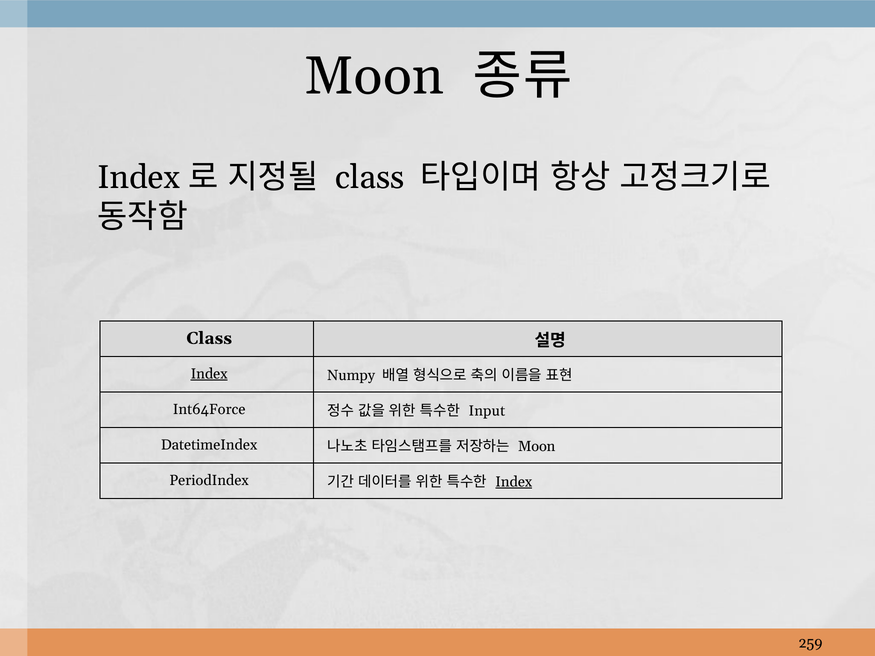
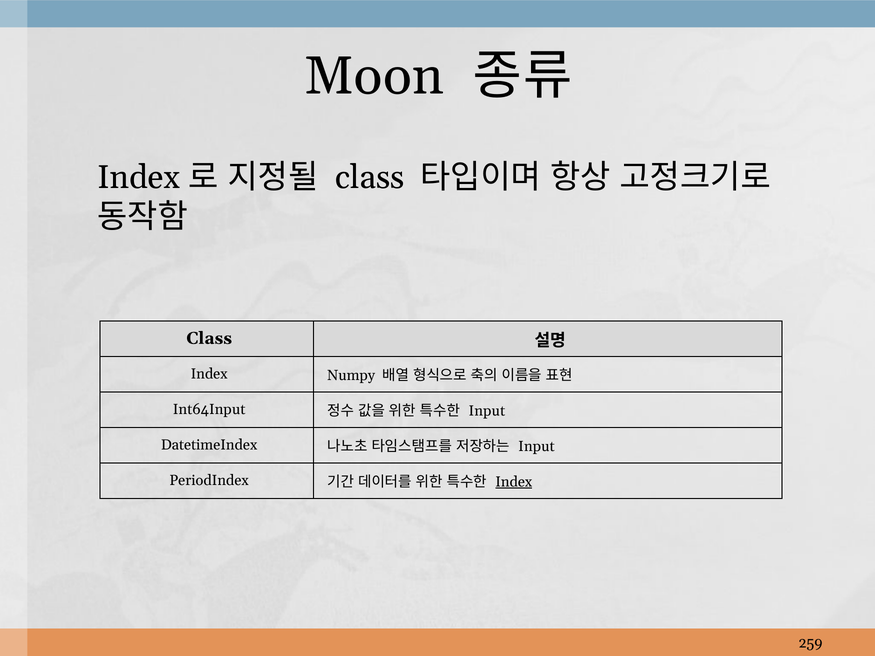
Index at (209, 374) underline: present -> none
Int64Force: Int64Force -> Int64Input
Moon at (537, 447): Moon -> Input
